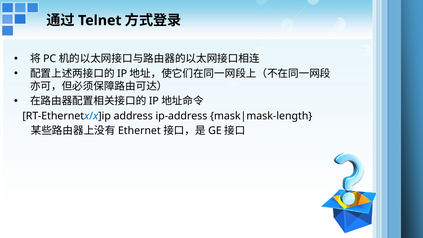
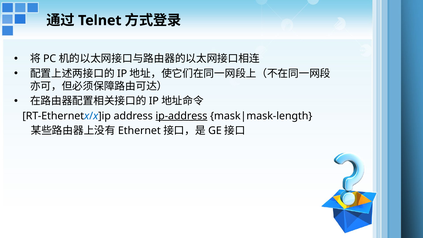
ip-address underline: none -> present
